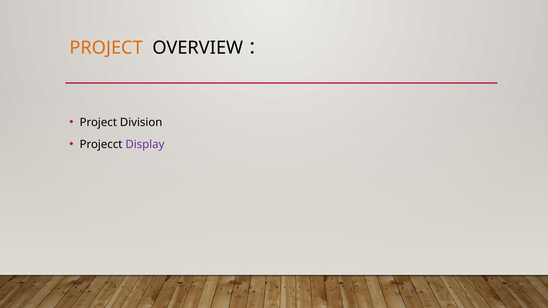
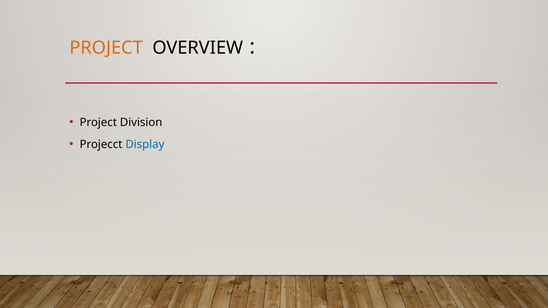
Display colour: purple -> blue
